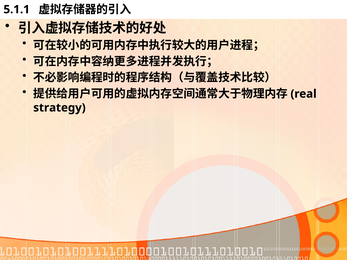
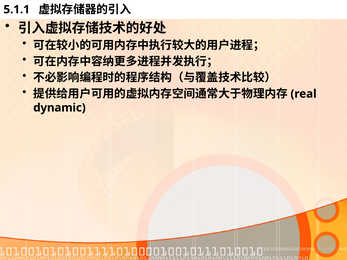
strategy: strategy -> dynamic
